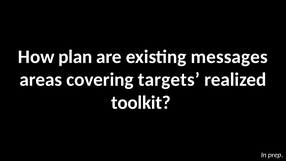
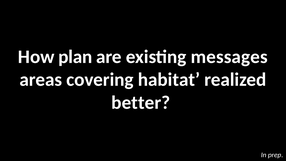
targets: targets -> habitat
toolkit: toolkit -> better
